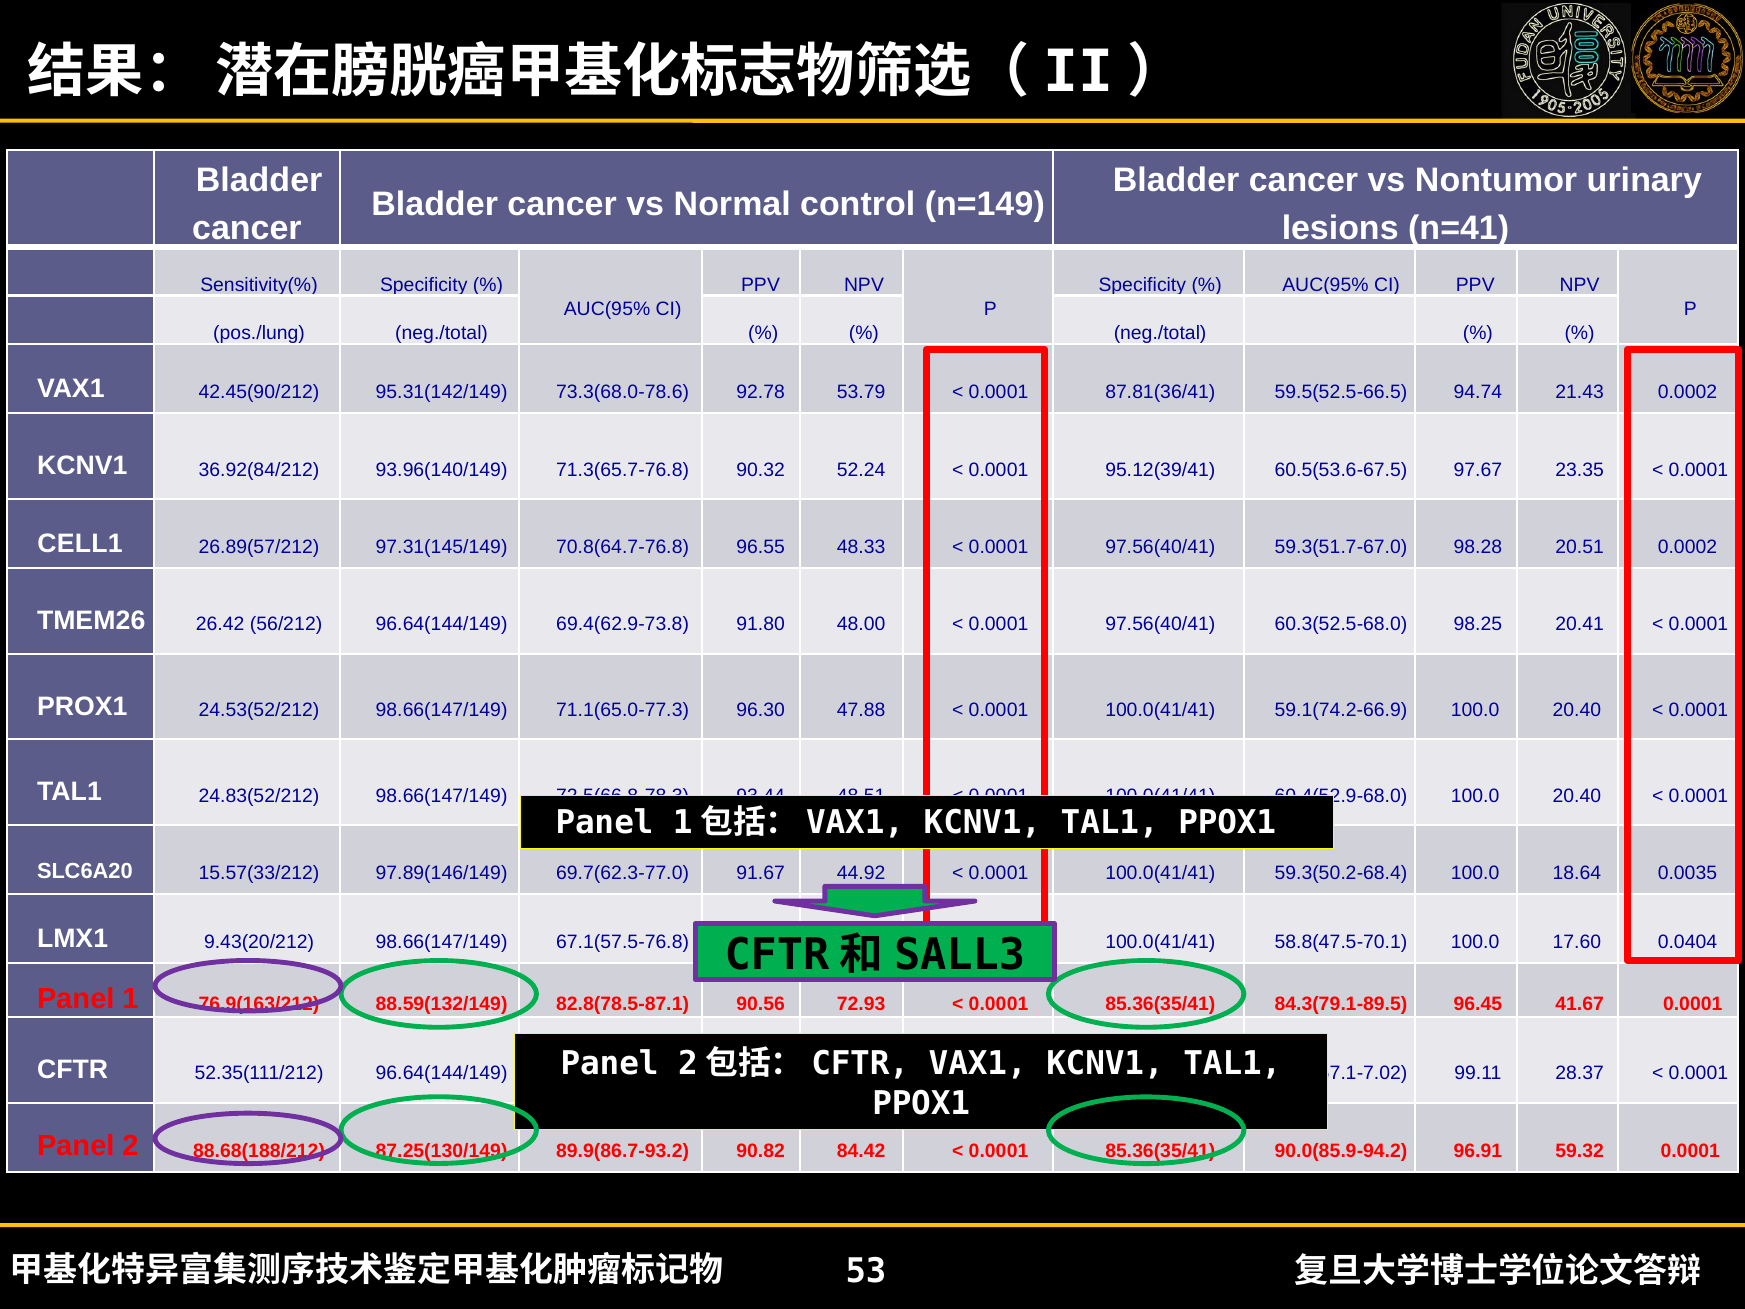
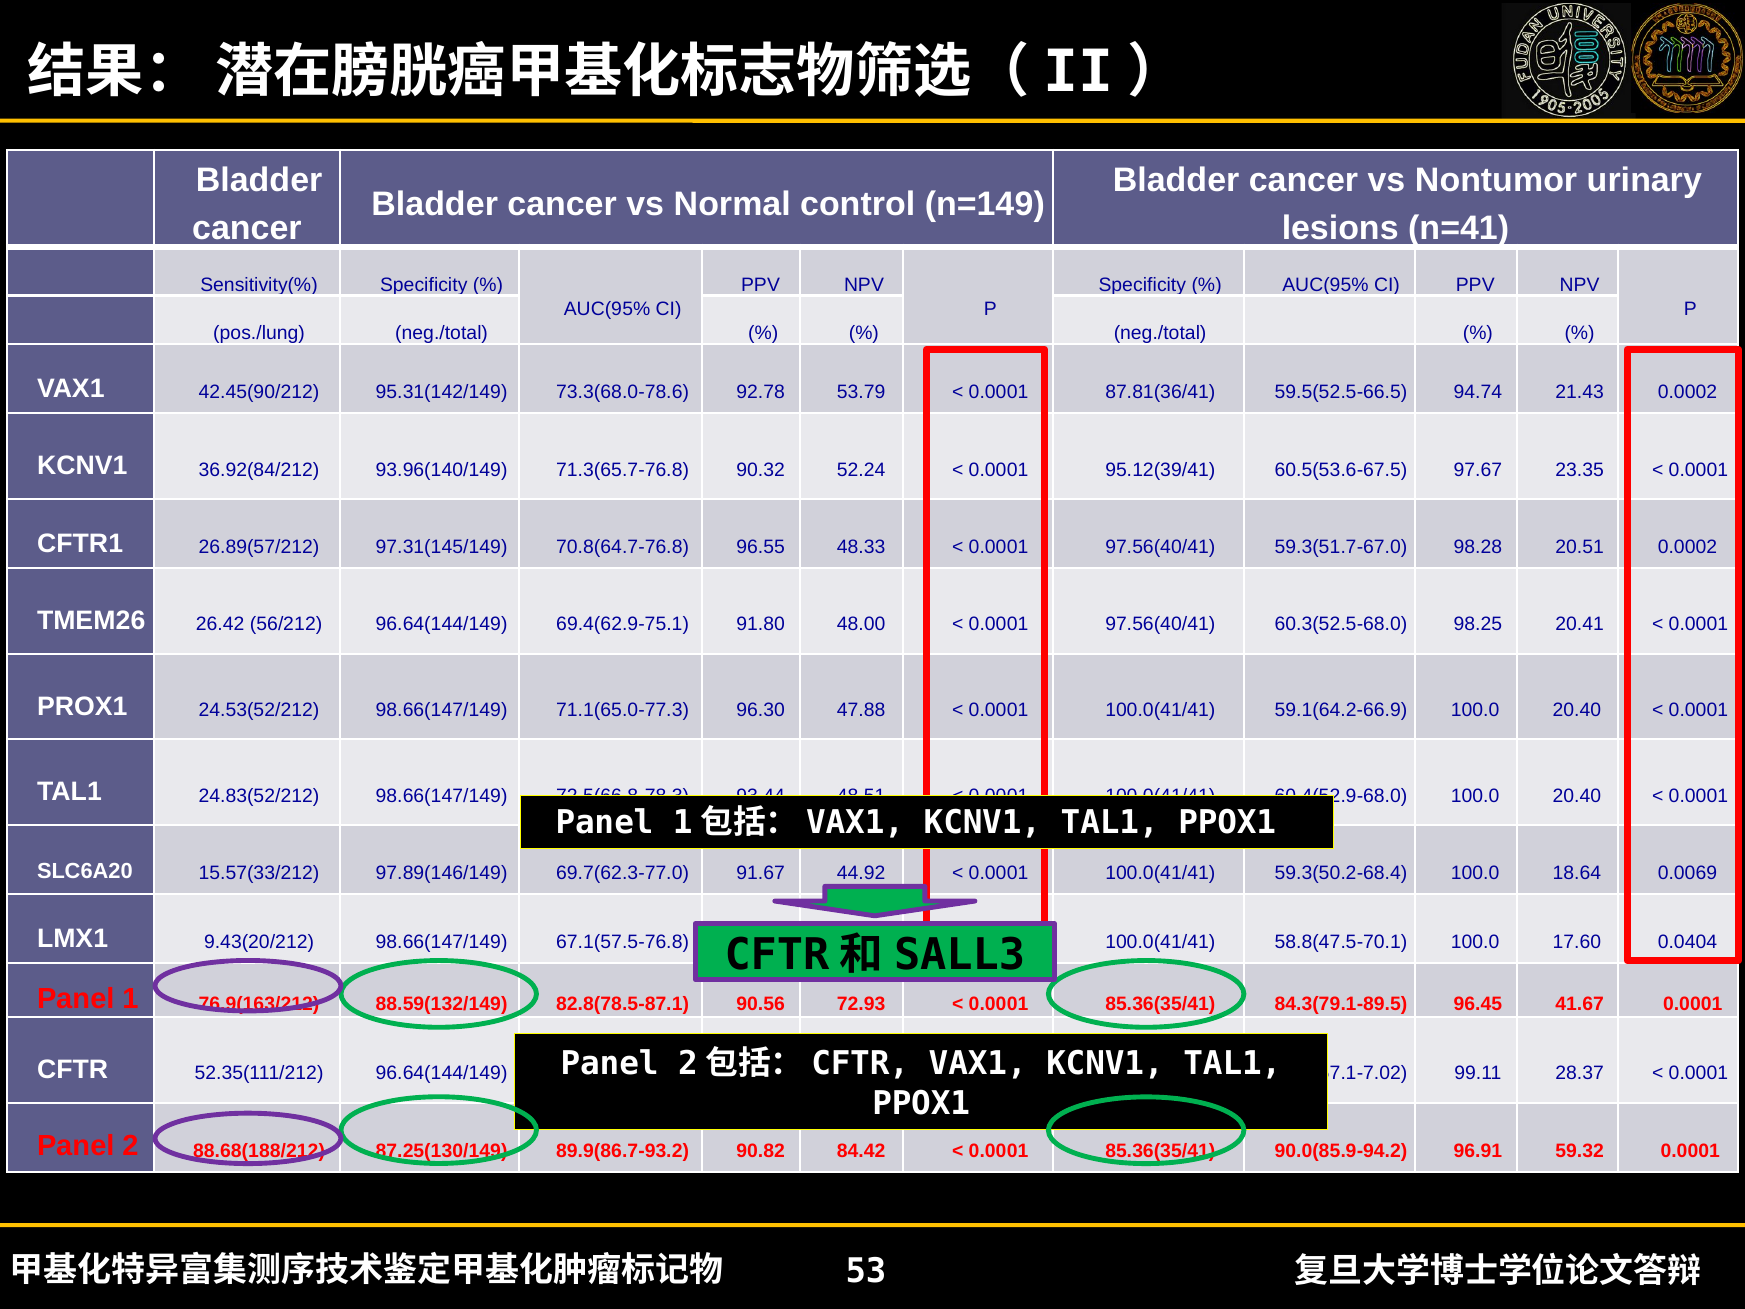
CELL1: CELL1 -> CFTR1
69.4(62.9-73.8: 69.4(62.9-73.8 -> 69.4(62.9-75.1
59.1(74.2-66.9: 59.1(74.2-66.9 -> 59.1(64.2-66.9
0.0035: 0.0035 -> 0.0069
